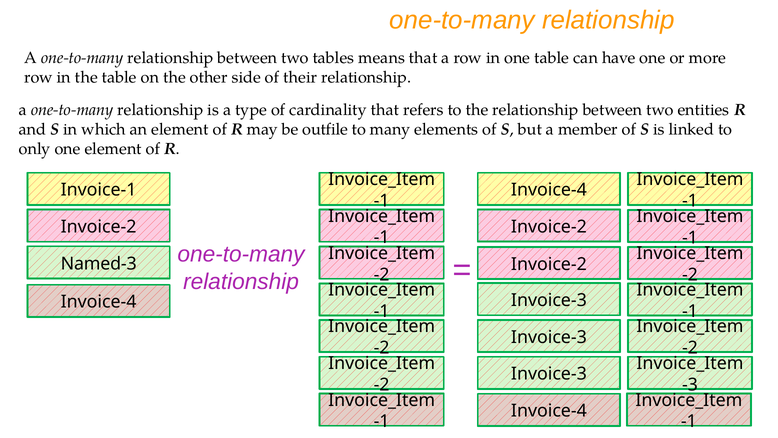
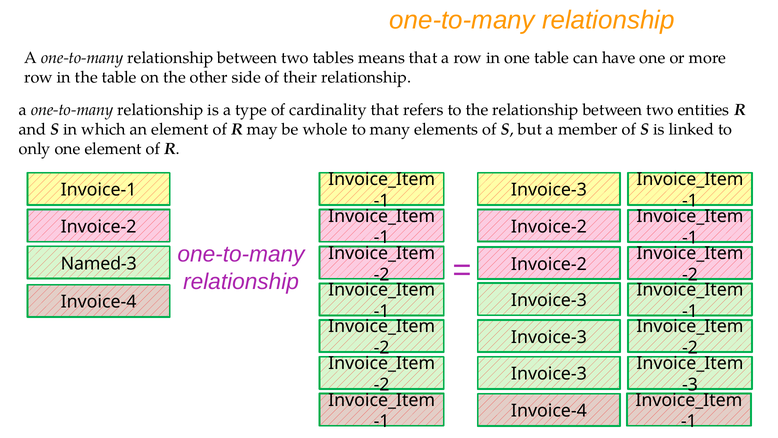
outfile: outfile -> whole
Invoice-4 at (549, 190): Invoice-4 -> Invoice-3
